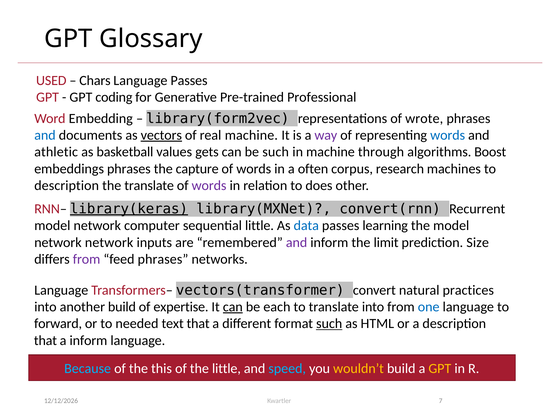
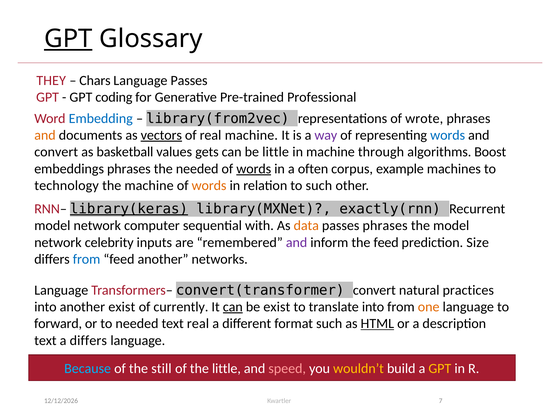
GPT at (68, 39) underline: none -> present
USED: USED -> THEY
Embedding colour: black -> blue
library(form2vec: library(form2vec -> library(from2vec
and at (45, 135) colour: blue -> orange
athletic at (56, 152): athletic -> convert
be such: such -> little
the capture: capture -> needed
words at (254, 169) underline: none -> present
research: research -> example
description at (67, 186): description -> technology
the translate: translate -> machine
words at (209, 186) colour: purple -> orange
to does: does -> such
convert(rnn: convert(rnn -> exactly(rnn
sequential little: little -> with
data colour: blue -> orange
passes learning: learning -> phrases
network network: network -> celebrity
the limit: limit -> feed
from at (87, 259) colour: purple -> blue
feed phrases: phrases -> another
vectors(transformer: vectors(transformer -> convert(transformer
another build: build -> exist
expertise: expertise -> currently
be each: each -> exist
one colour: blue -> orange
text that: that -> real
such at (329, 324) underline: present -> none
HTML underline: none -> present
that at (45, 340): that -> text
a inform: inform -> differs
this: this -> still
speed colour: light blue -> pink
